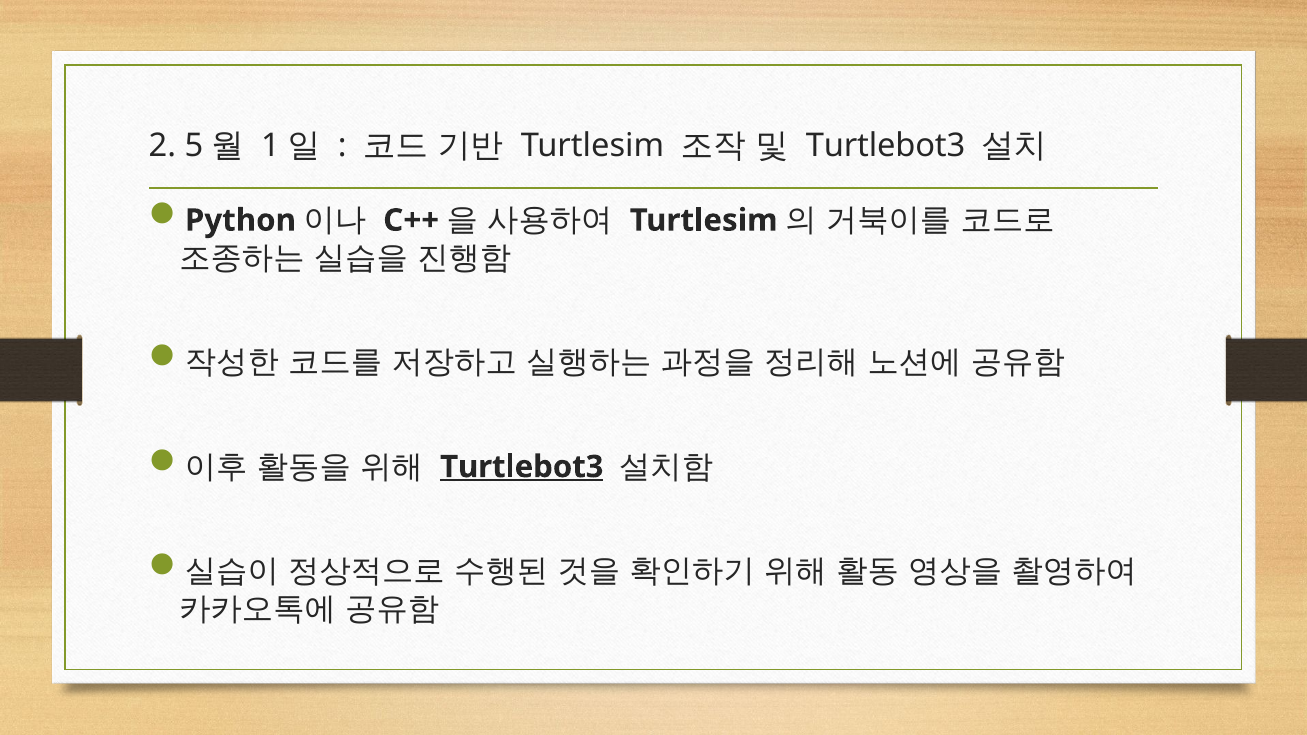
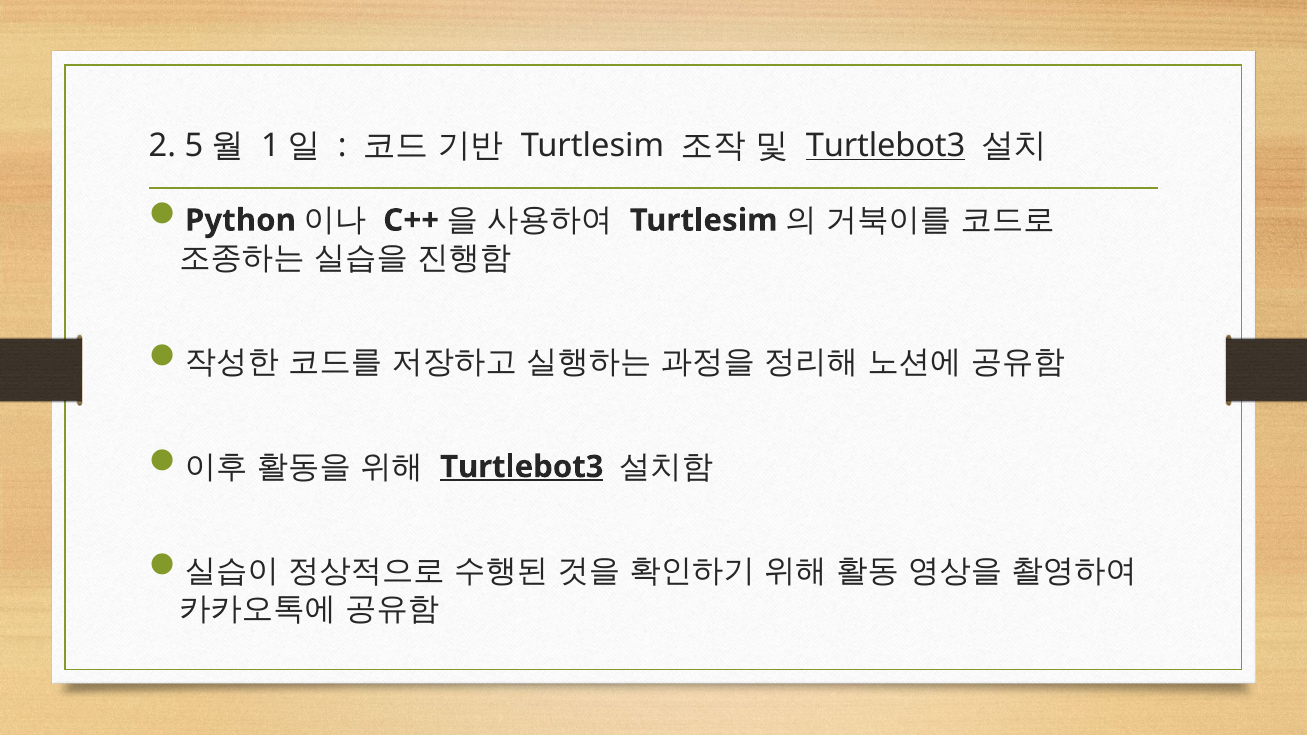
Turtlebot3 at (886, 145) underline: none -> present
